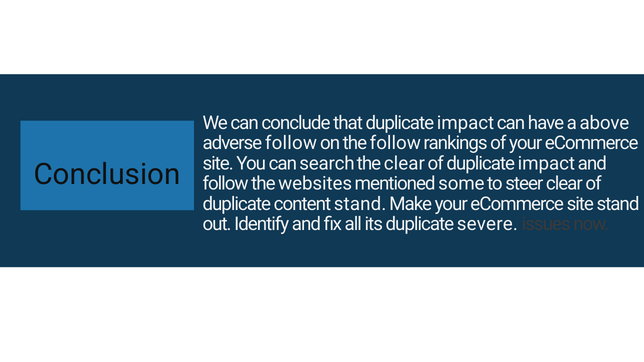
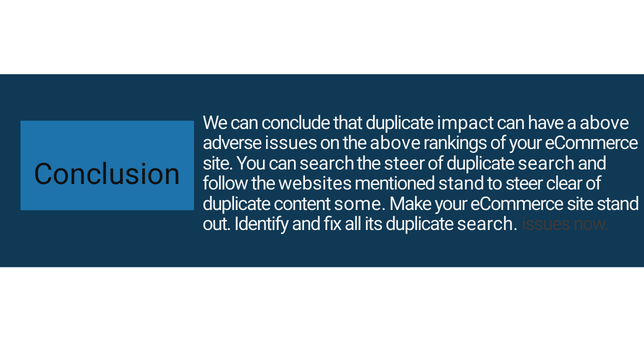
adverse follow: follow -> issues
the follow: follow -> above
the clear: clear -> steer
of duplicate impact: impact -> search
mentioned some: some -> stand
content stand: stand -> some
its duplicate severe: severe -> search
